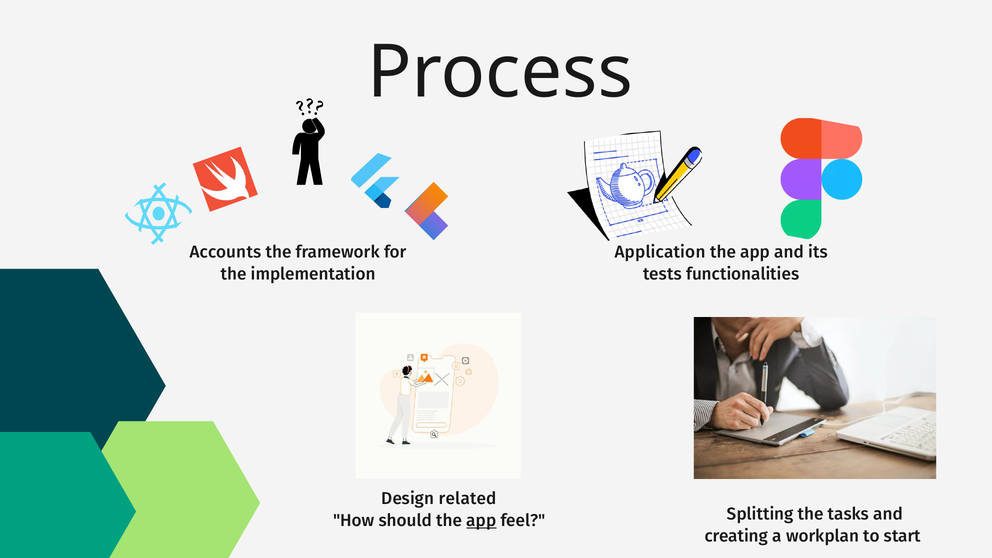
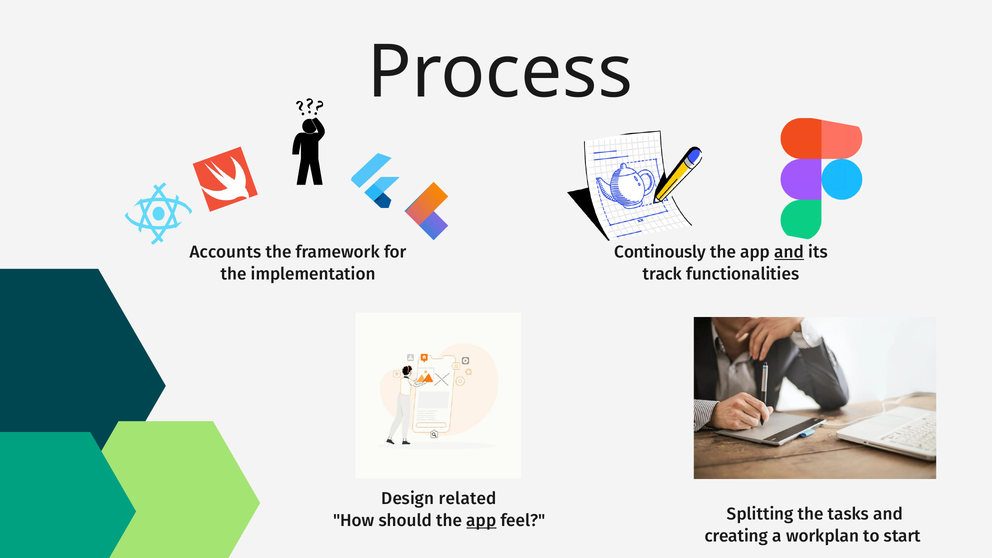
Application: Application -> Continously
and at (789, 252) underline: none -> present
tests: tests -> track
